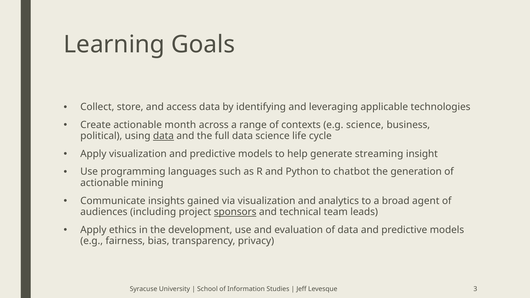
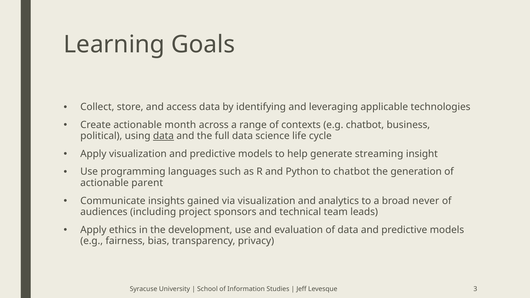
e.g science: science -> chatbot
mining: mining -> parent
agent: agent -> never
sponsors underline: present -> none
